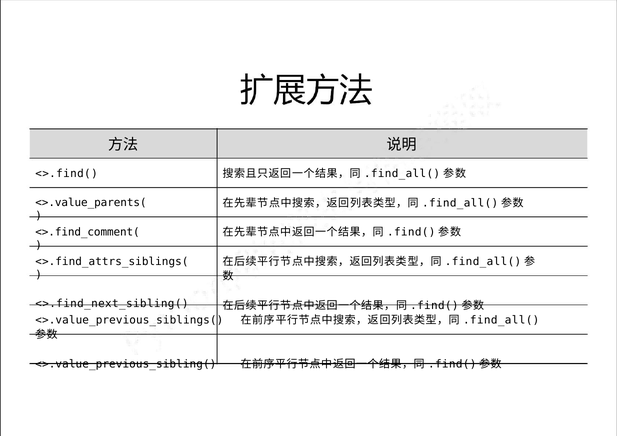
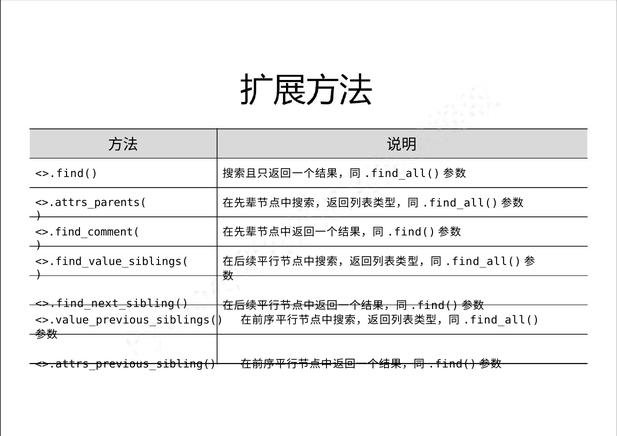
<>.value_parents(: <>.value_parents( -> <>.attrs_parents(
<>.find_attrs_siblings(: <>.find_attrs_siblings( -> <>.find_value_siblings(
<>.value_previous_sibling(: <>.value_previous_sibling( -> <>.attrs_previous_sibling(
